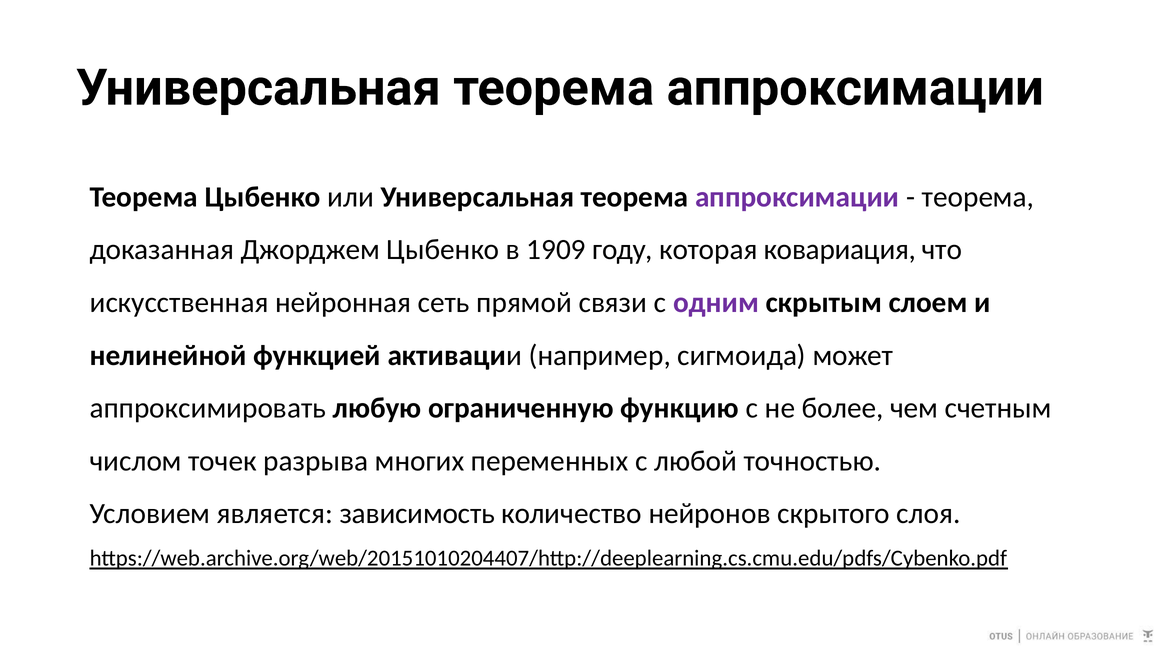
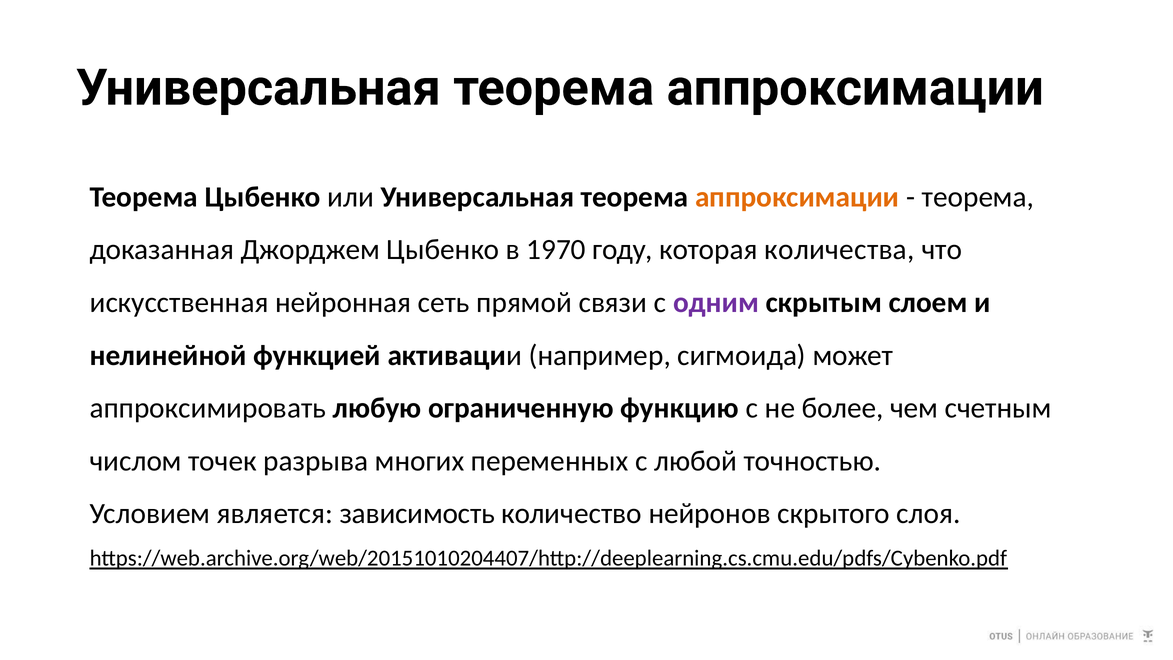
аппроксимации at (797, 197) colour: purple -> orange
1909: 1909 -> 1970
ковариация: ковариация -> количества
